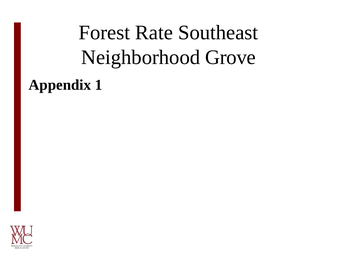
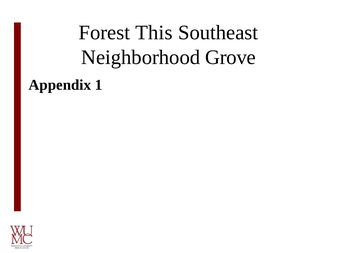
Rate: Rate -> This
